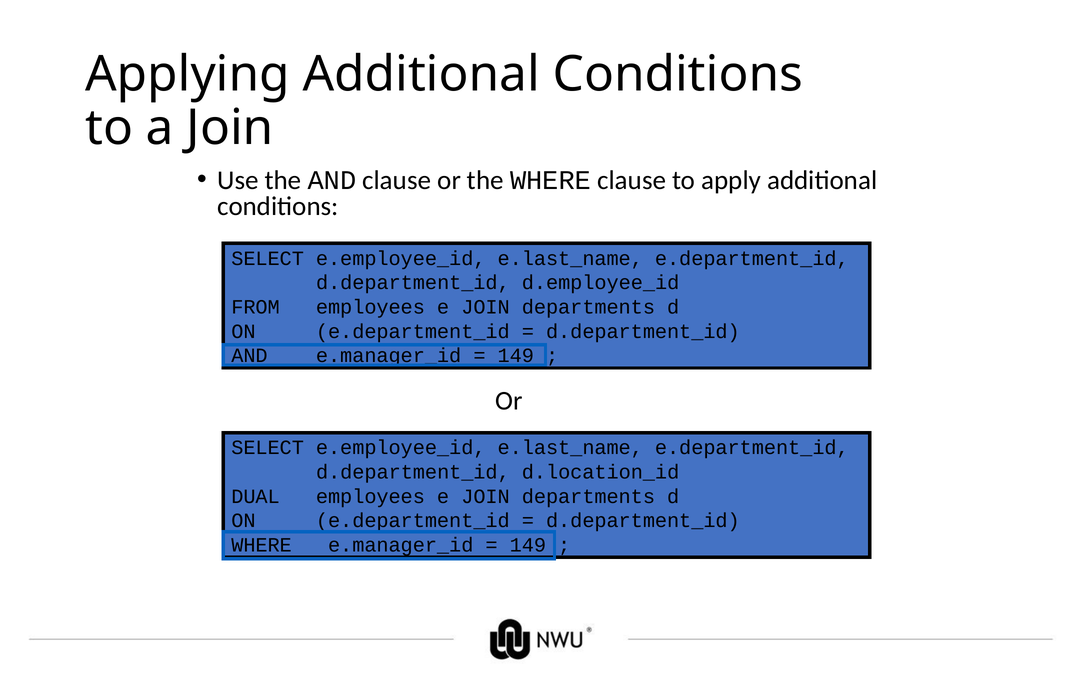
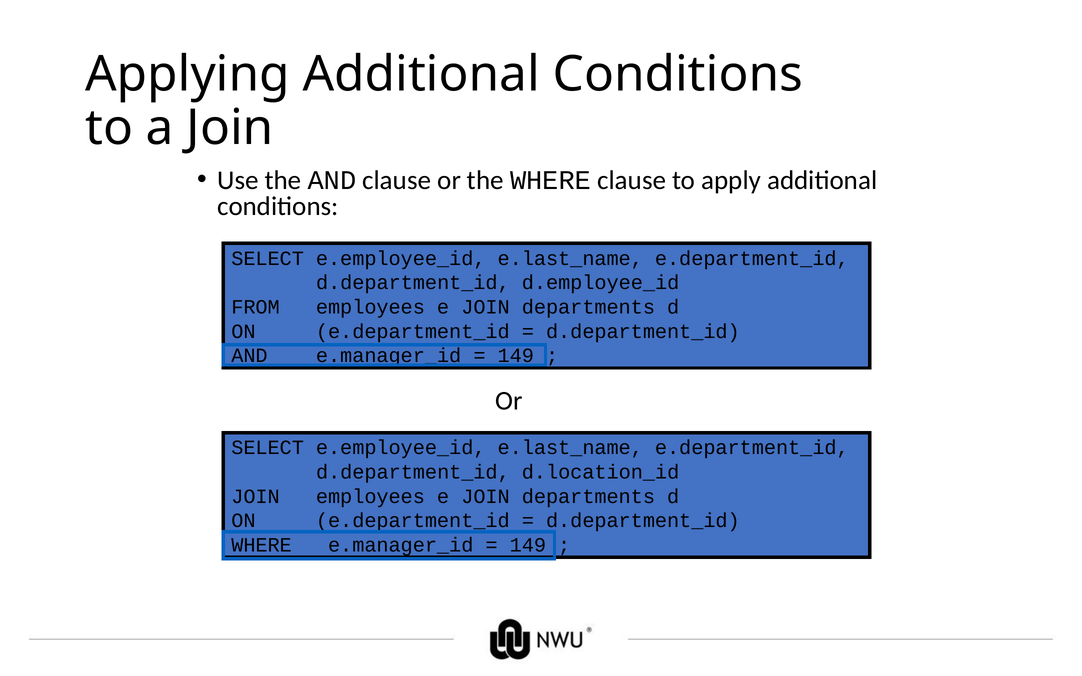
DUAL at (256, 497): DUAL -> JOIN
